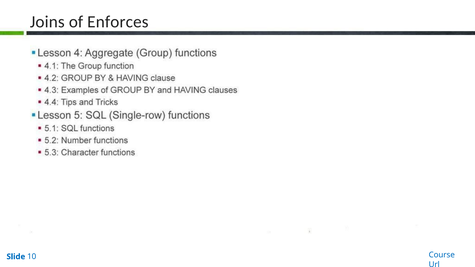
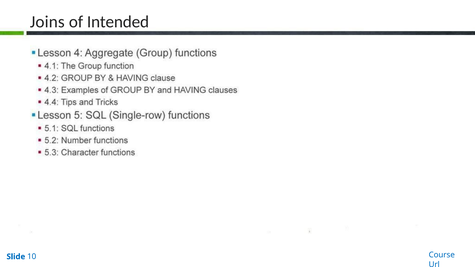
Enforces: Enforces -> Intended
